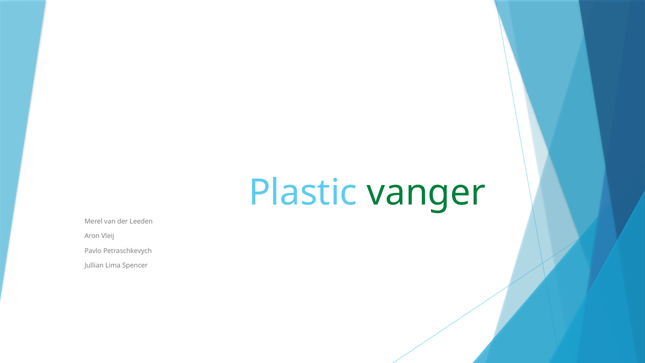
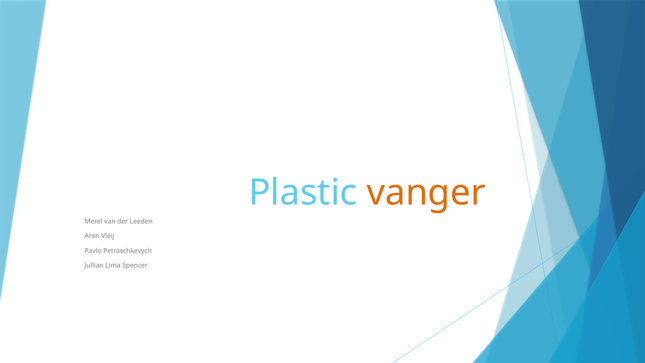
vanger colour: green -> orange
